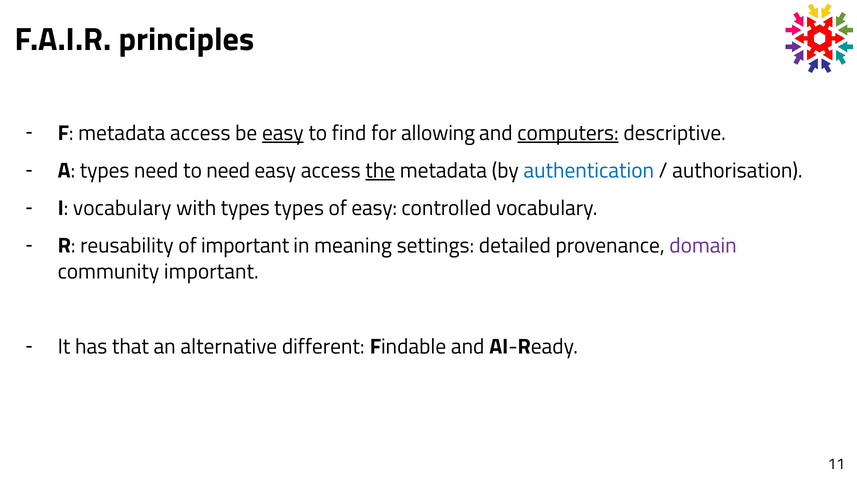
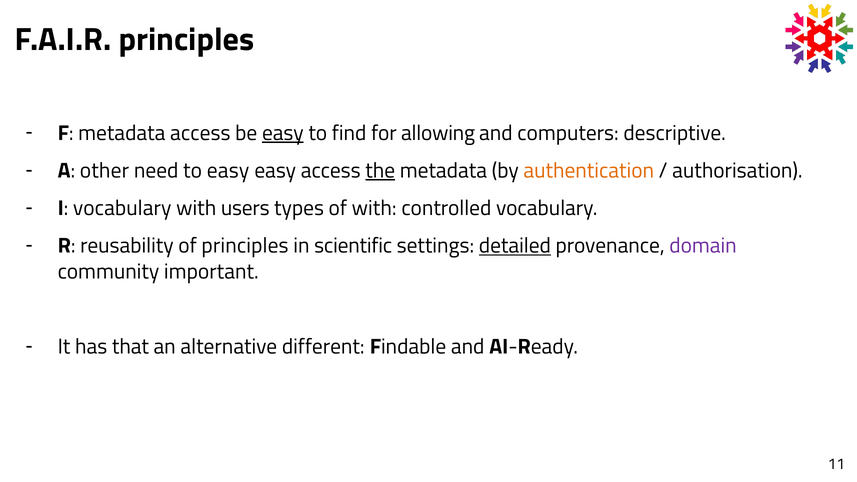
computers underline: present -> none
A types: types -> other
to need: need -> easy
authentication colour: blue -> orange
with types: types -> users
of easy: easy -> with
of important: important -> principles
meaning: meaning -> scientific
detailed underline: none -> present
